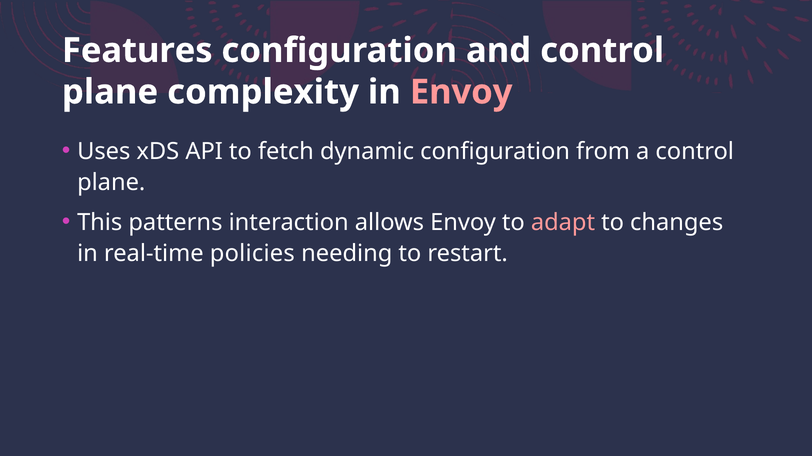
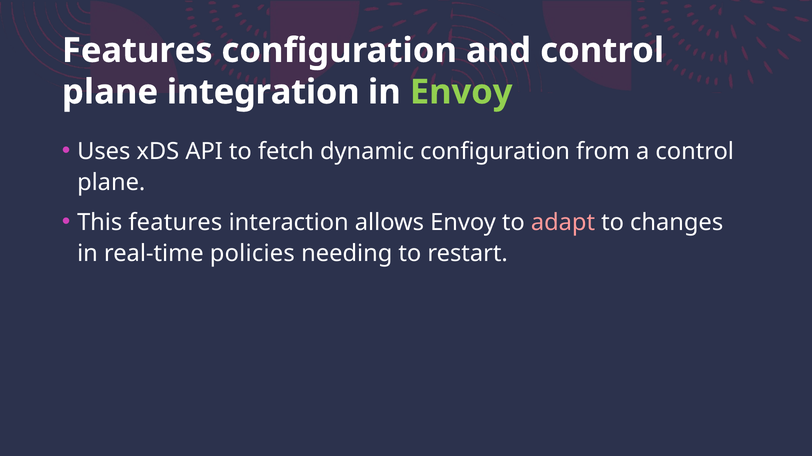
complexity: complexity -> integration
Envoy at (461, 92) colour: pink -> light green
This patterns: patterns -> features
